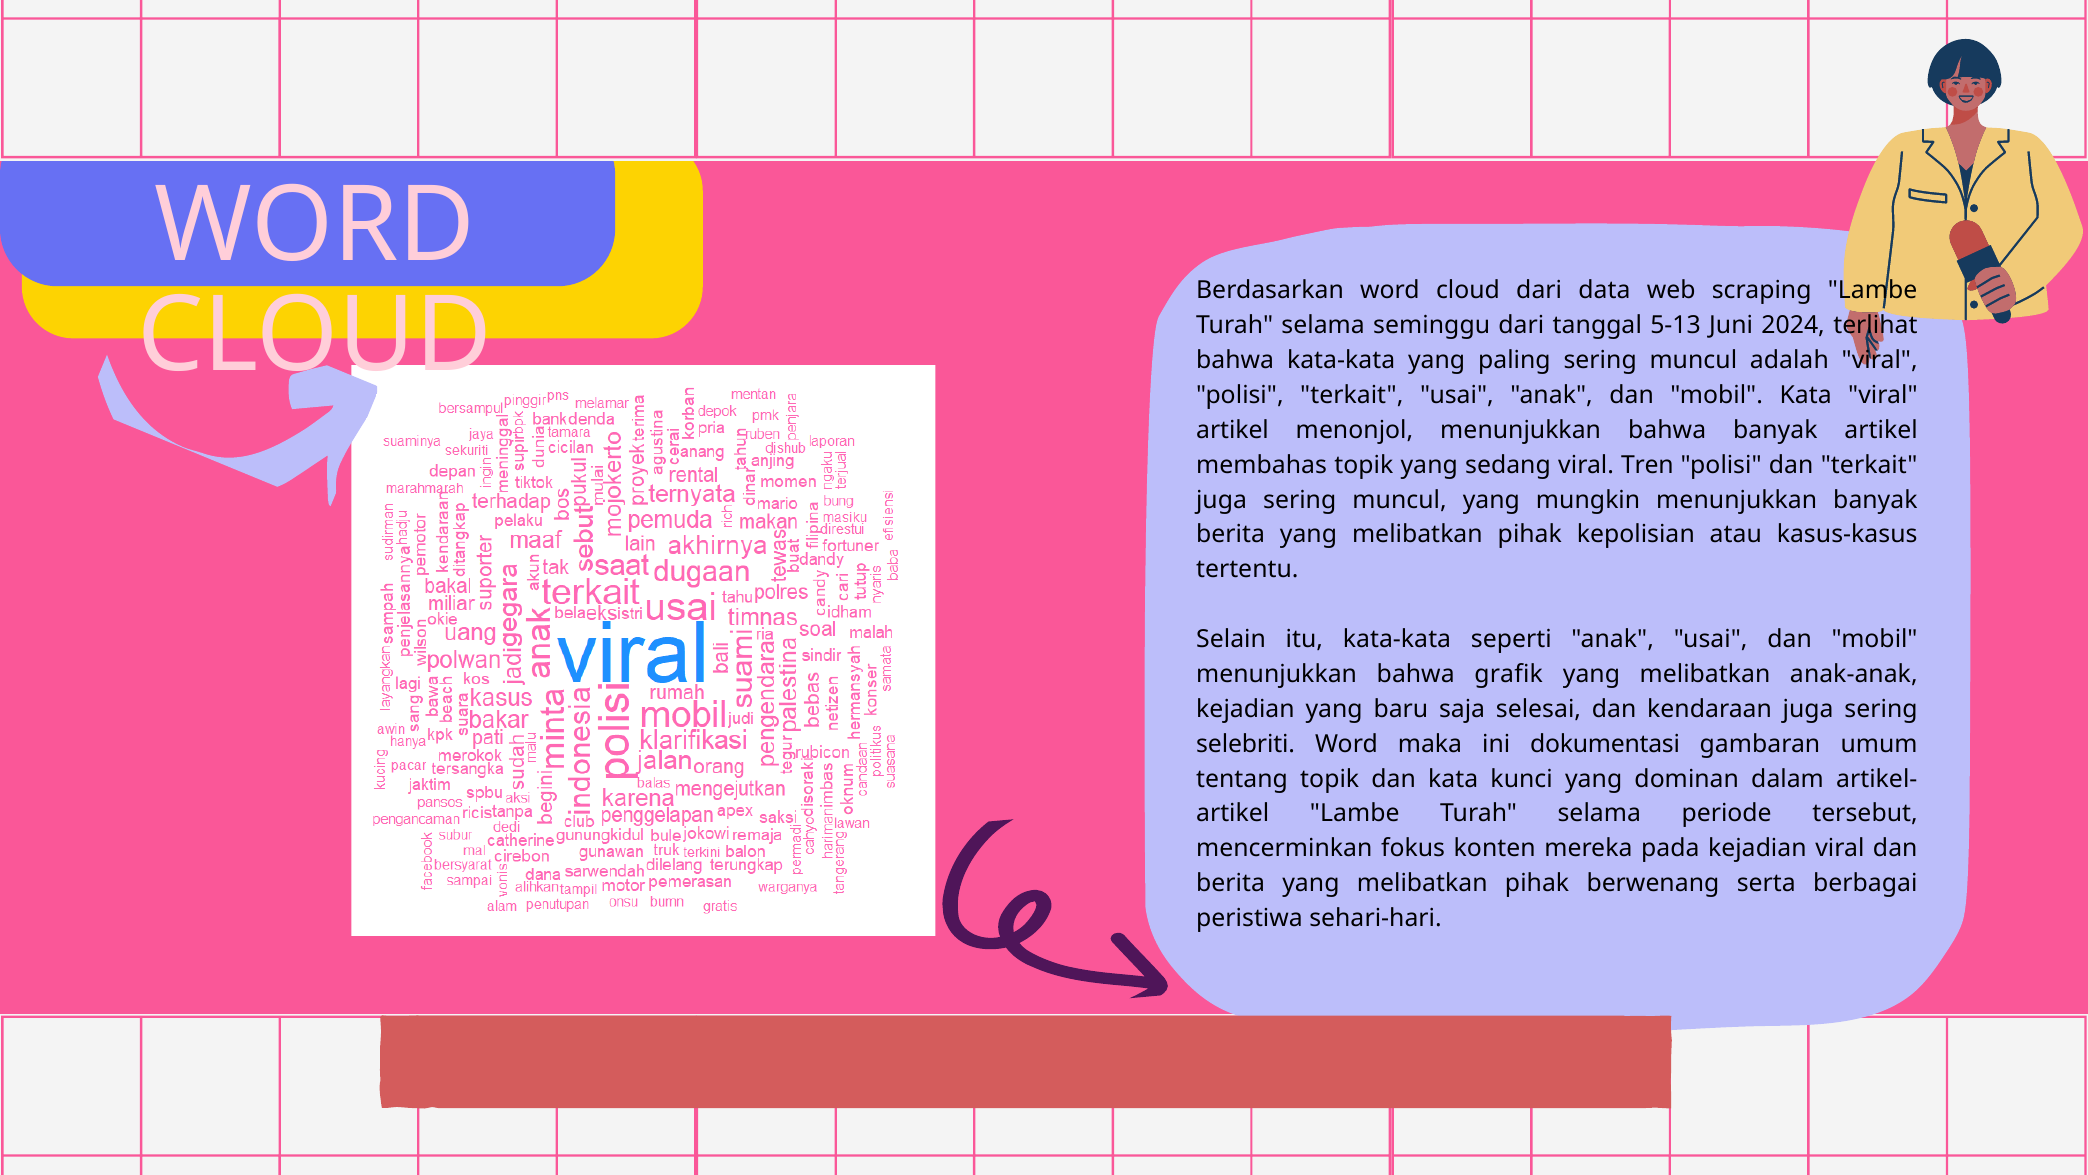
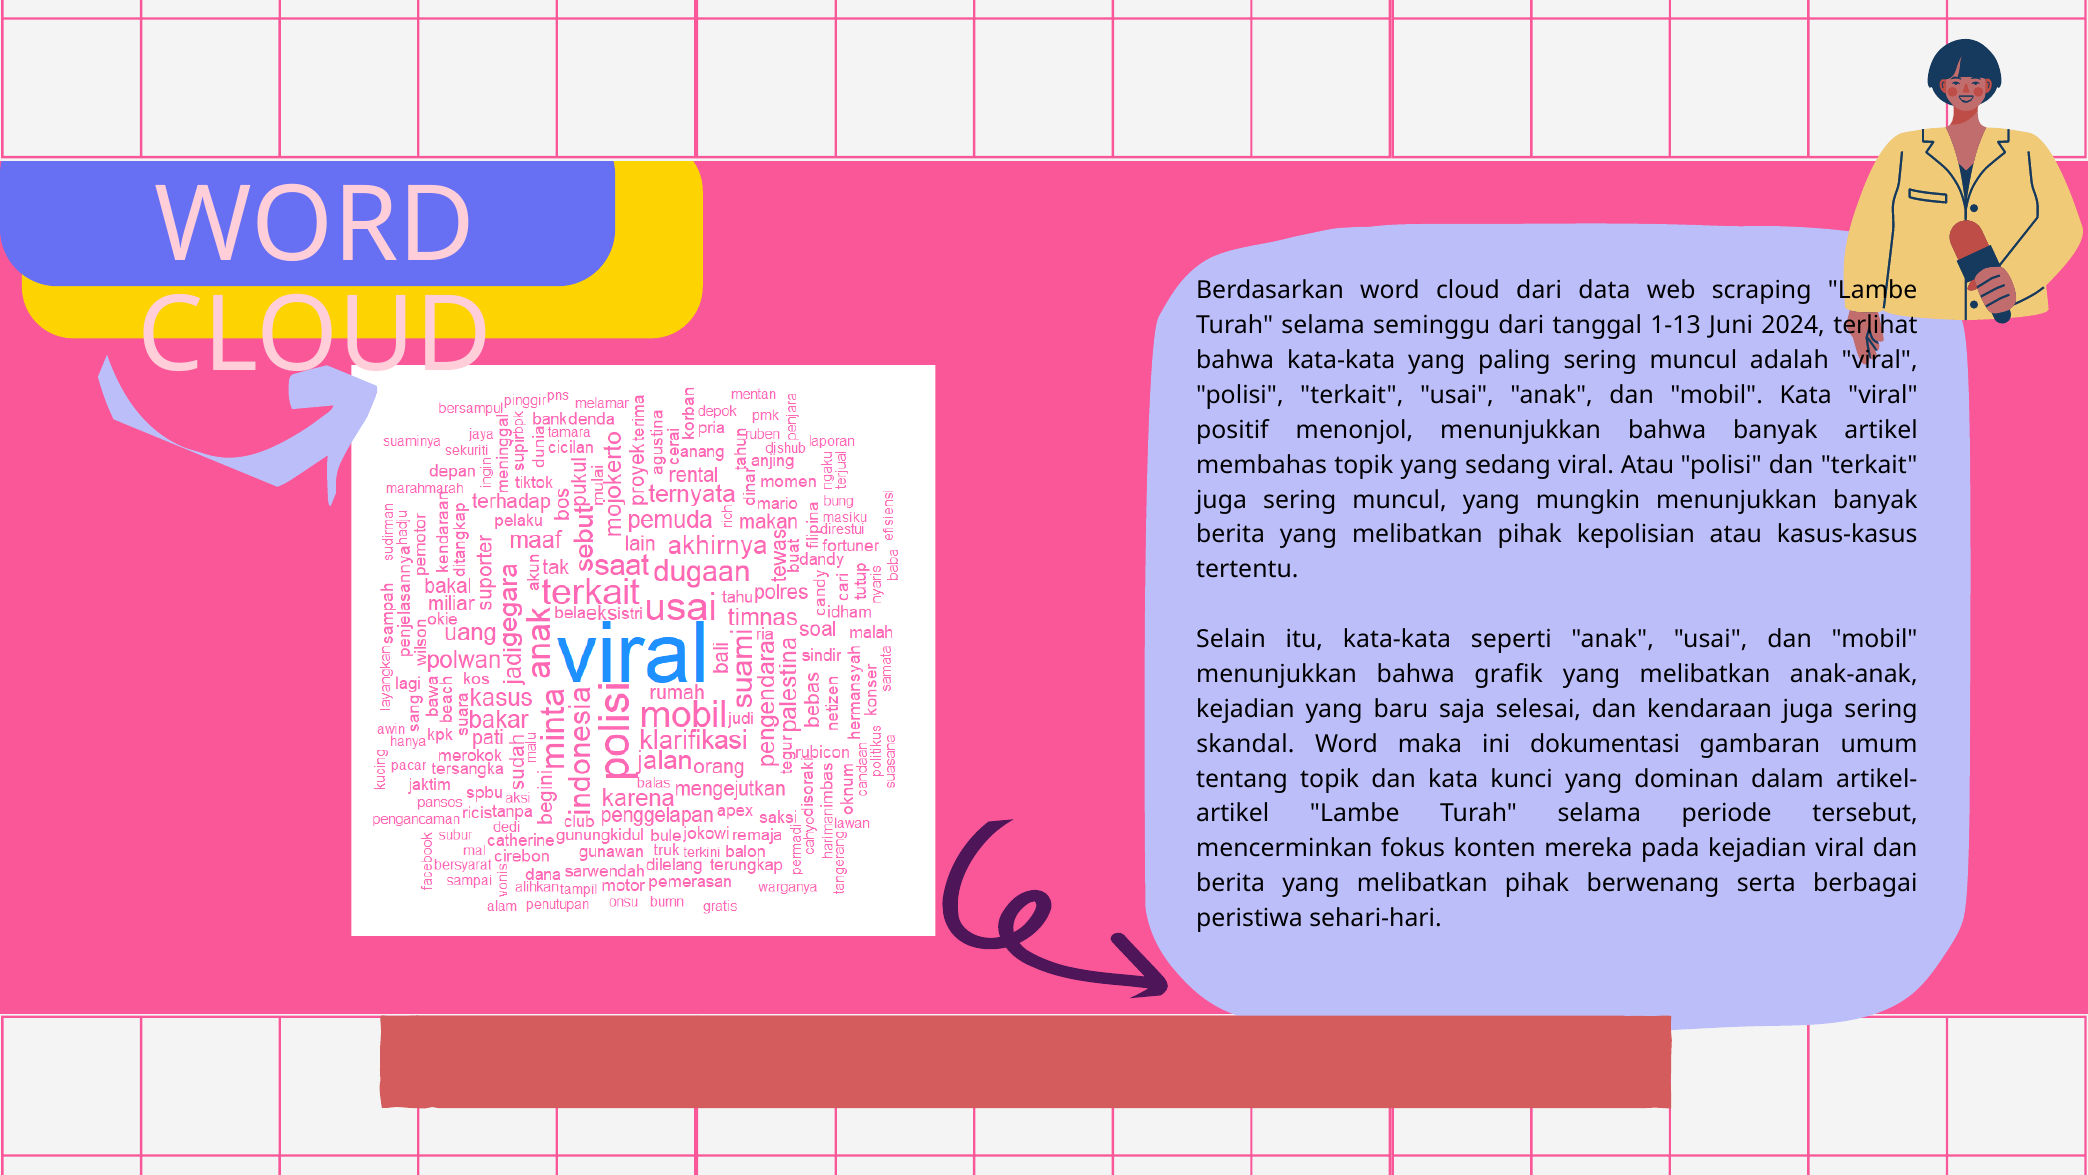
5-13: 5-13 -> 1-13
artikel at (1233, 430): artikel -> positif
viral Tren: Tren -> Atau
selebriti: selebriti -> skandal
